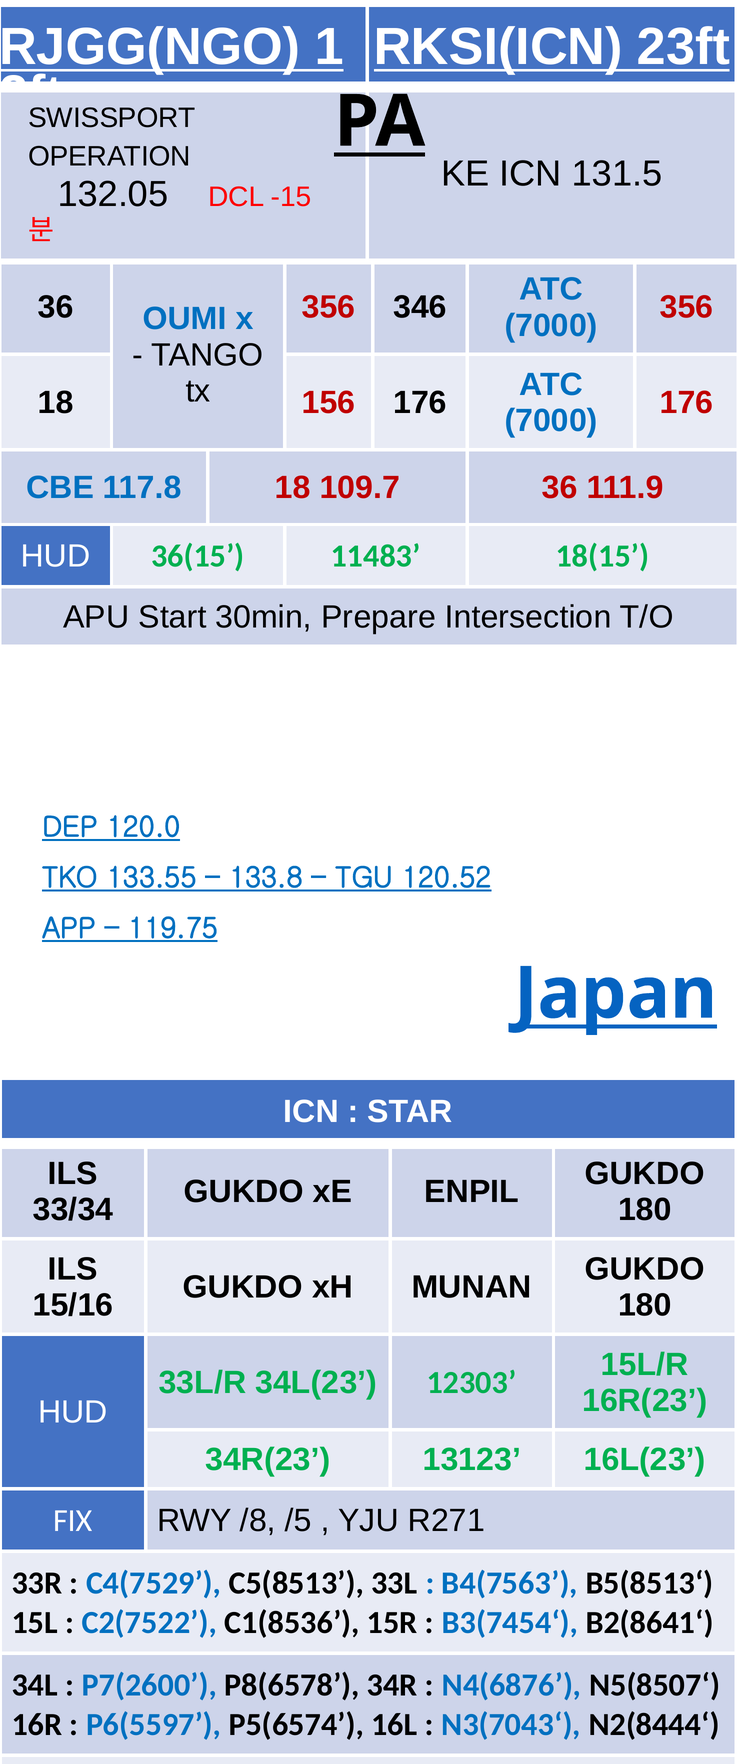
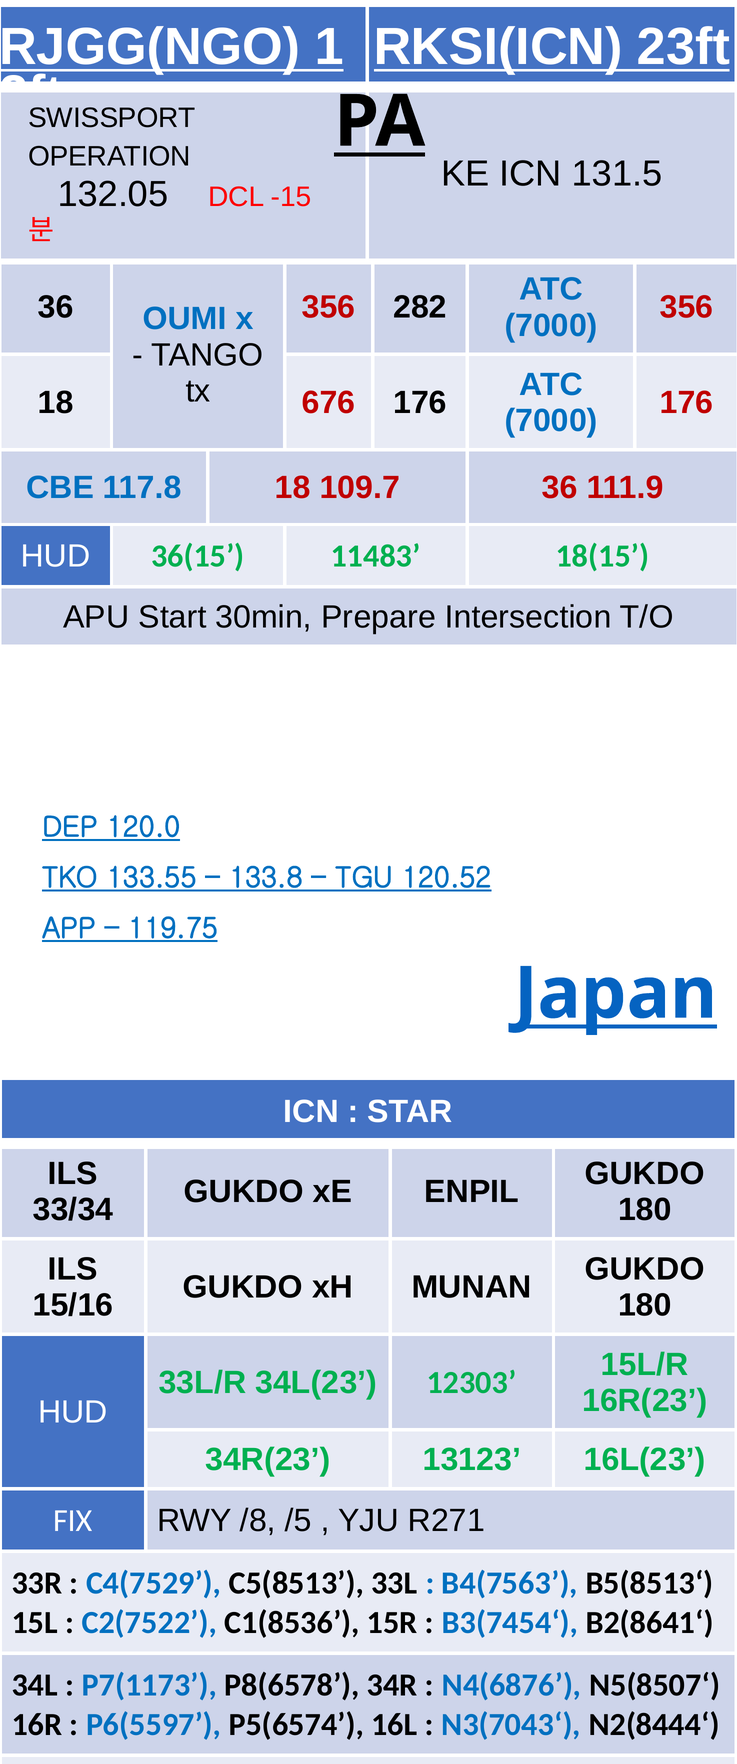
346: 346 -> 282
156: 156 -> 676
P7(2600: P7(2600 -> P7(1173
